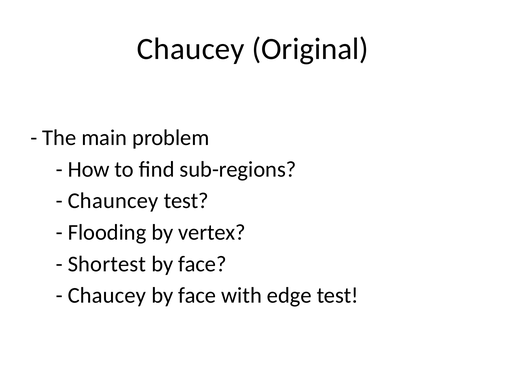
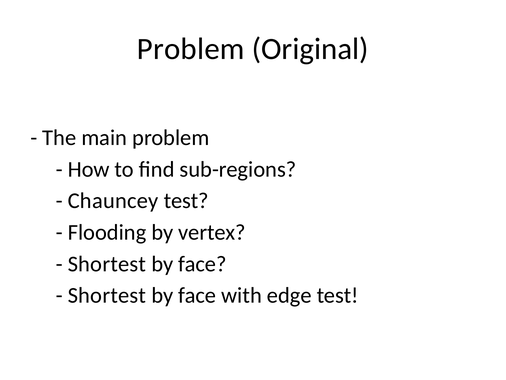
Chaucey at (191, 49): Chaucey -> Problem
Chaucey at (107, 295): Chaucey -> Shortest
